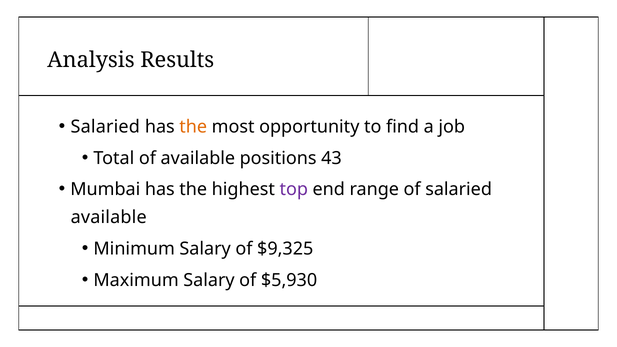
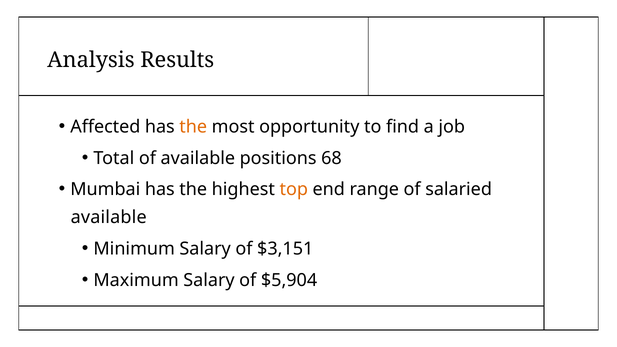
Salaried at (105, 127): Salaried -> Affected
43: 43 -> 68
top colour: purple -> orange
$9,325: $9,325 -> $3,151
$5,930: $5,930 -> $5,904
